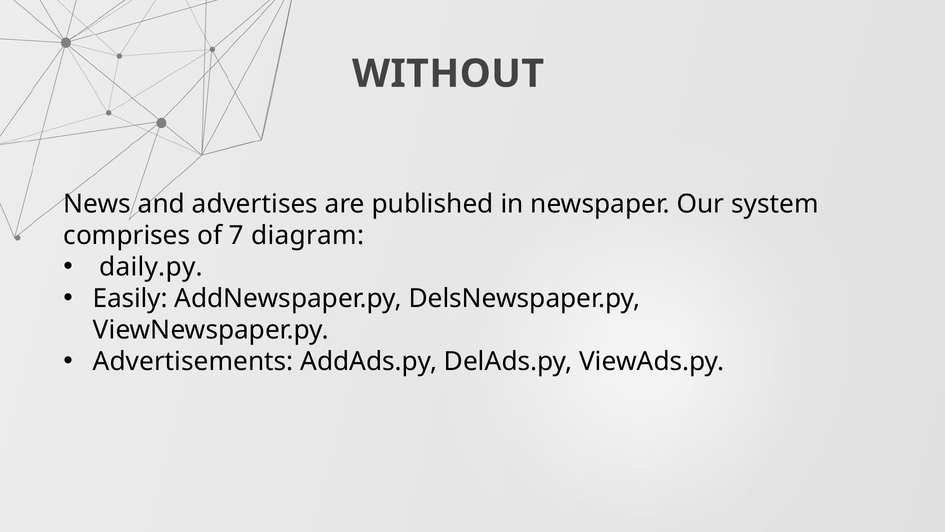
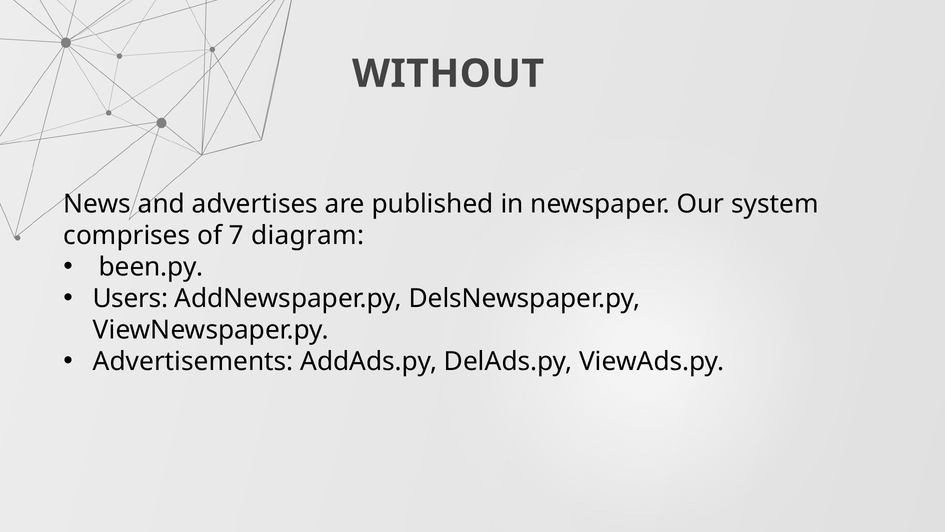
daily.py: daily.py -> been.py
Easily: Easily -> Users
